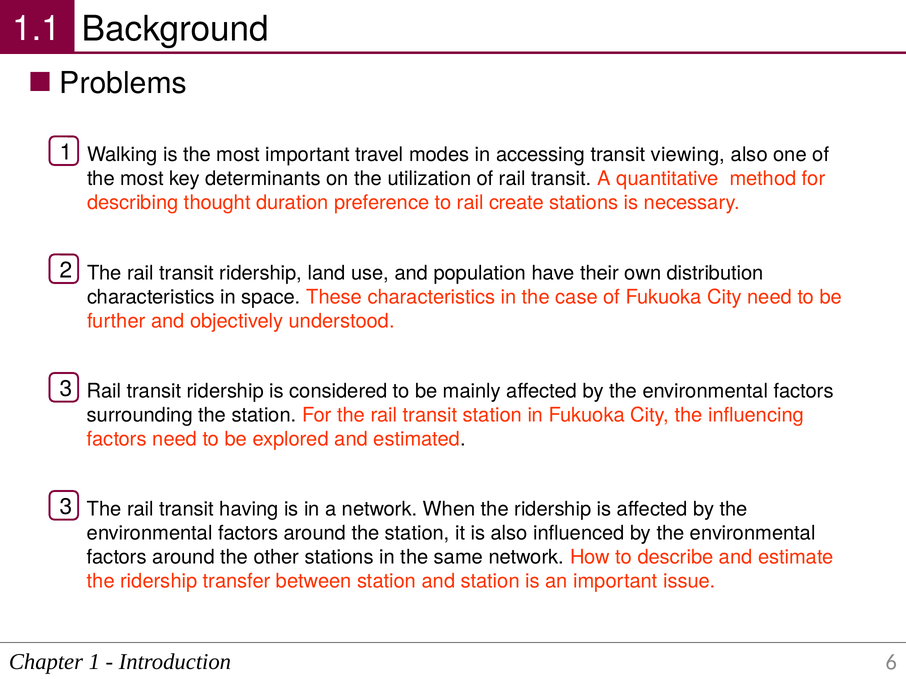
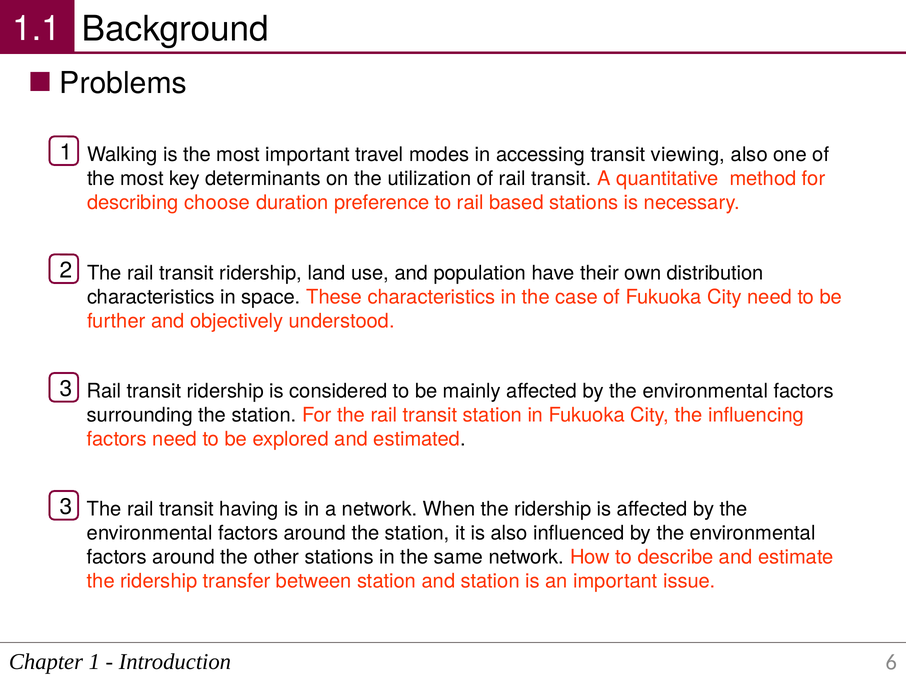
thought: thought -> choose
create: create -> based
